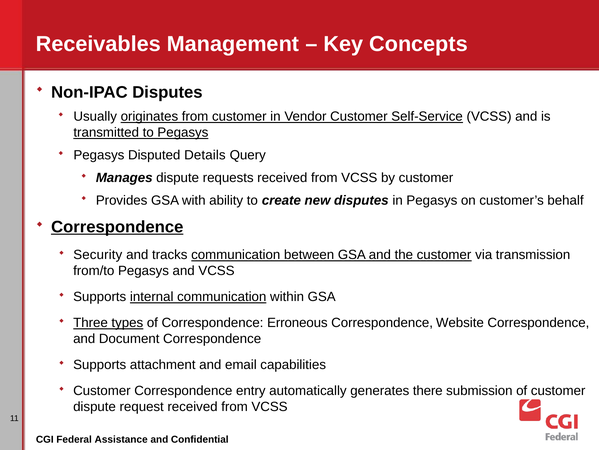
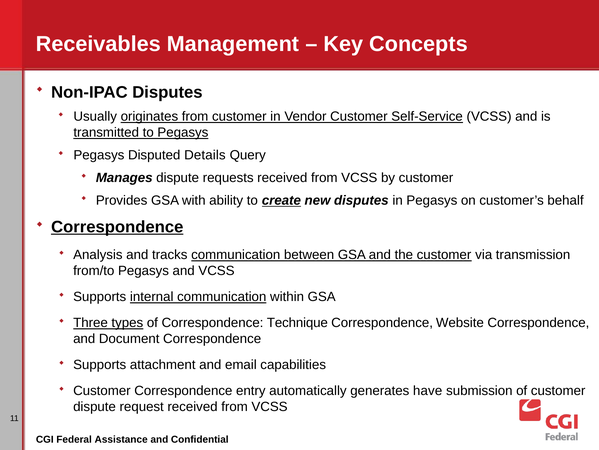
create underline: none -> present
Security: Security -> Analysis
Erroneous: Erroneous -> Technique
there: there -> have
